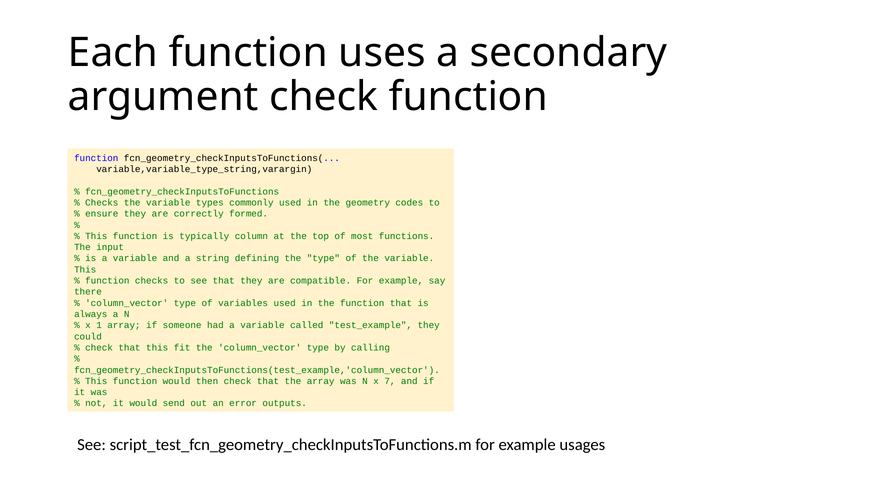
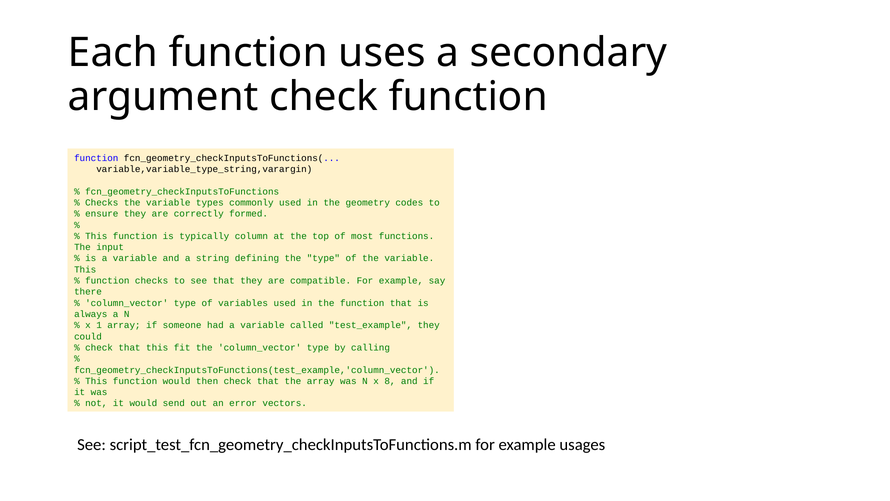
7: 7 -> 8
outputs: outputs -> vectors
